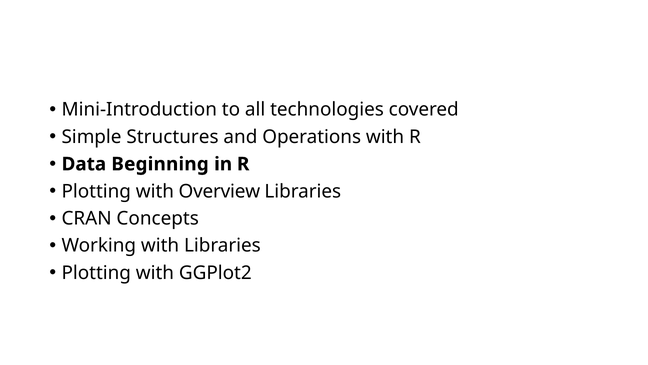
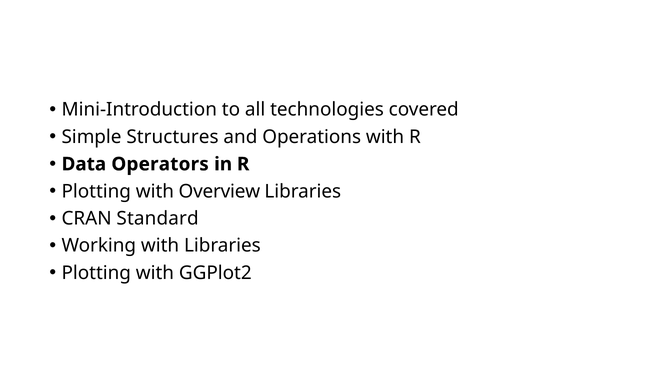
Beginning: Beginning -> Operators
Concepts: Concepts -> Standard
